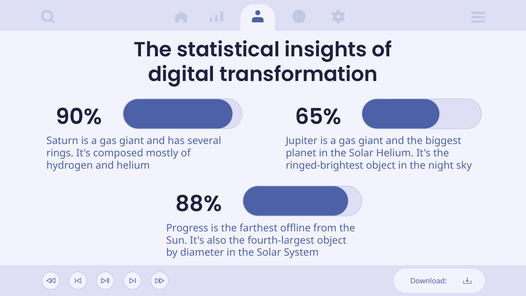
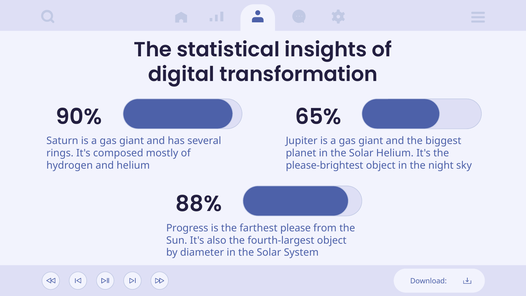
ringed-brightest: ringed-brightest -> please-brightest
offline: offline -> please
